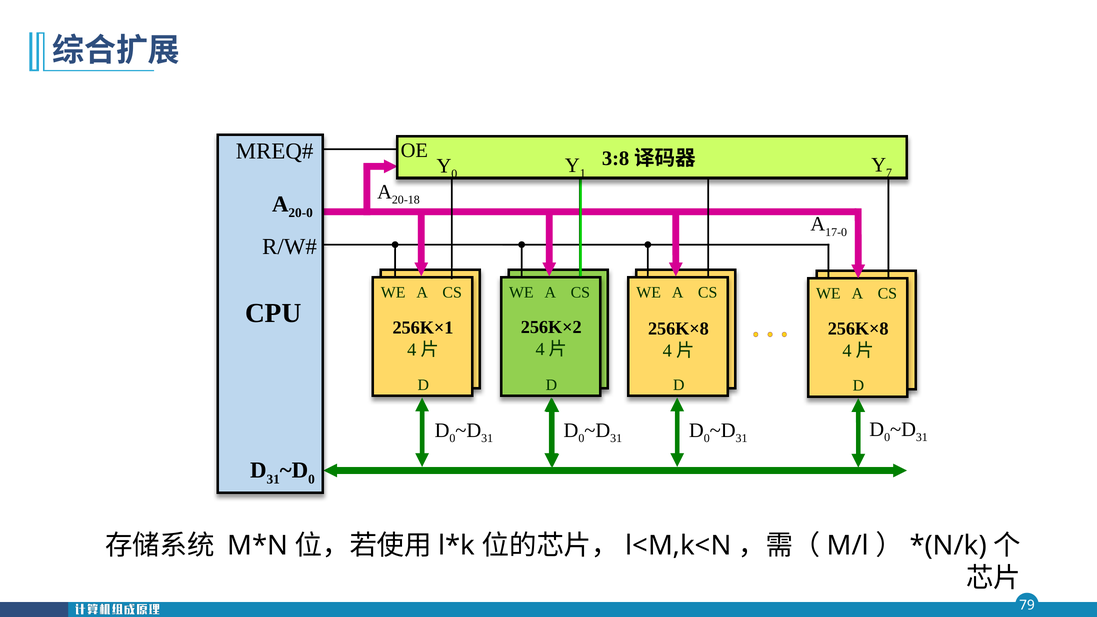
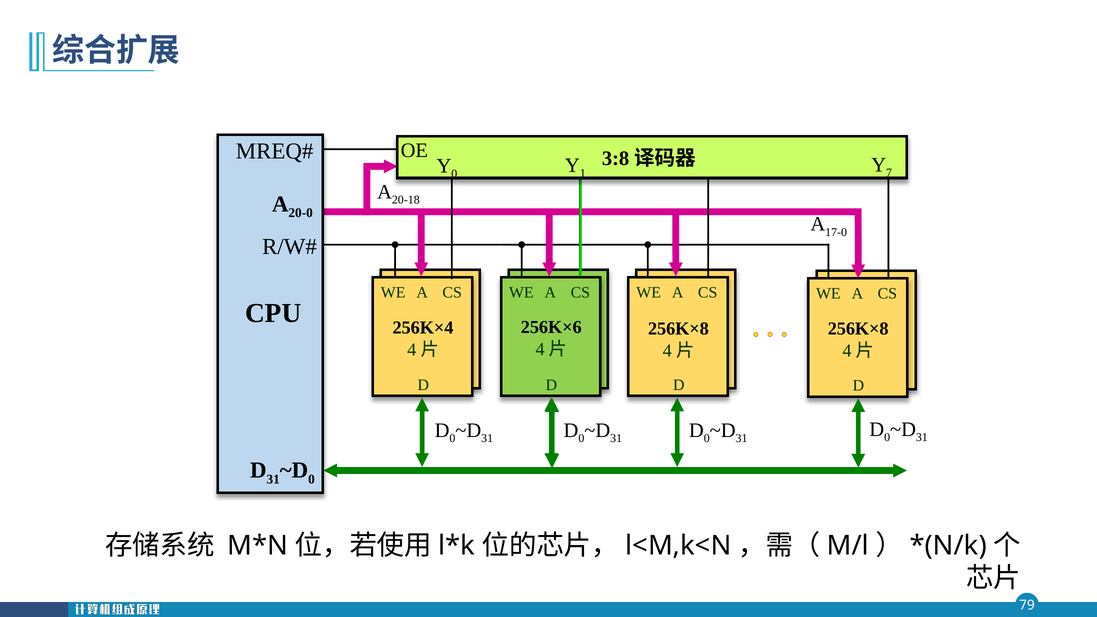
256K×2: 256K×2 -> 256K×6
256K×1: 256K×1 -> 256K×4
